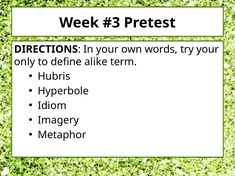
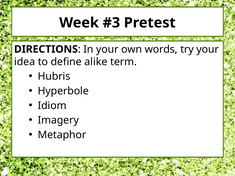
only: only -> idea
